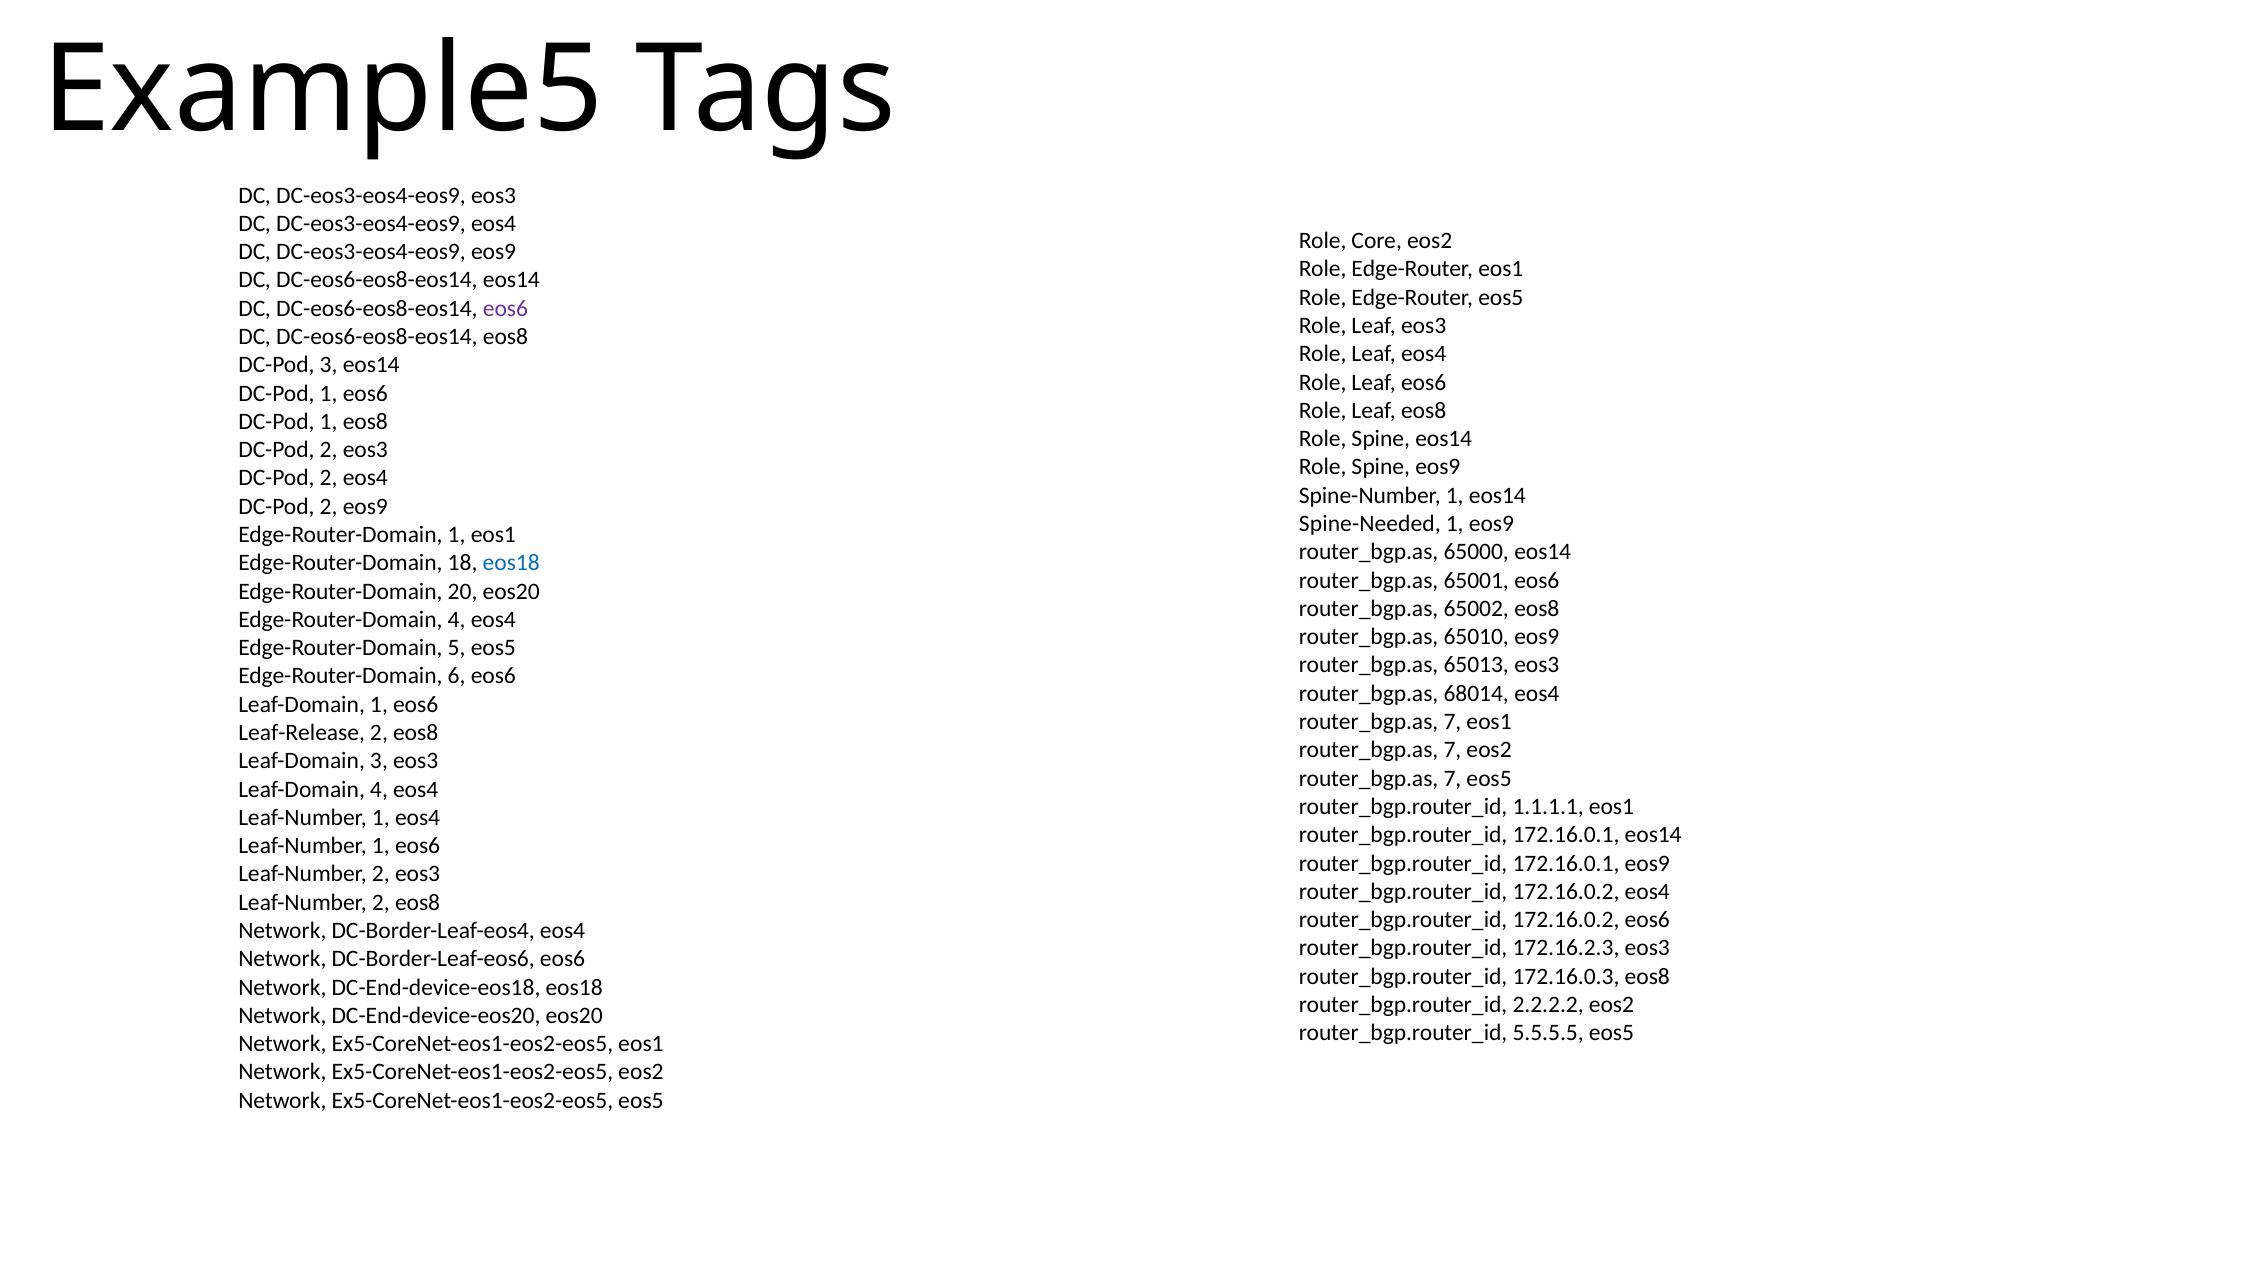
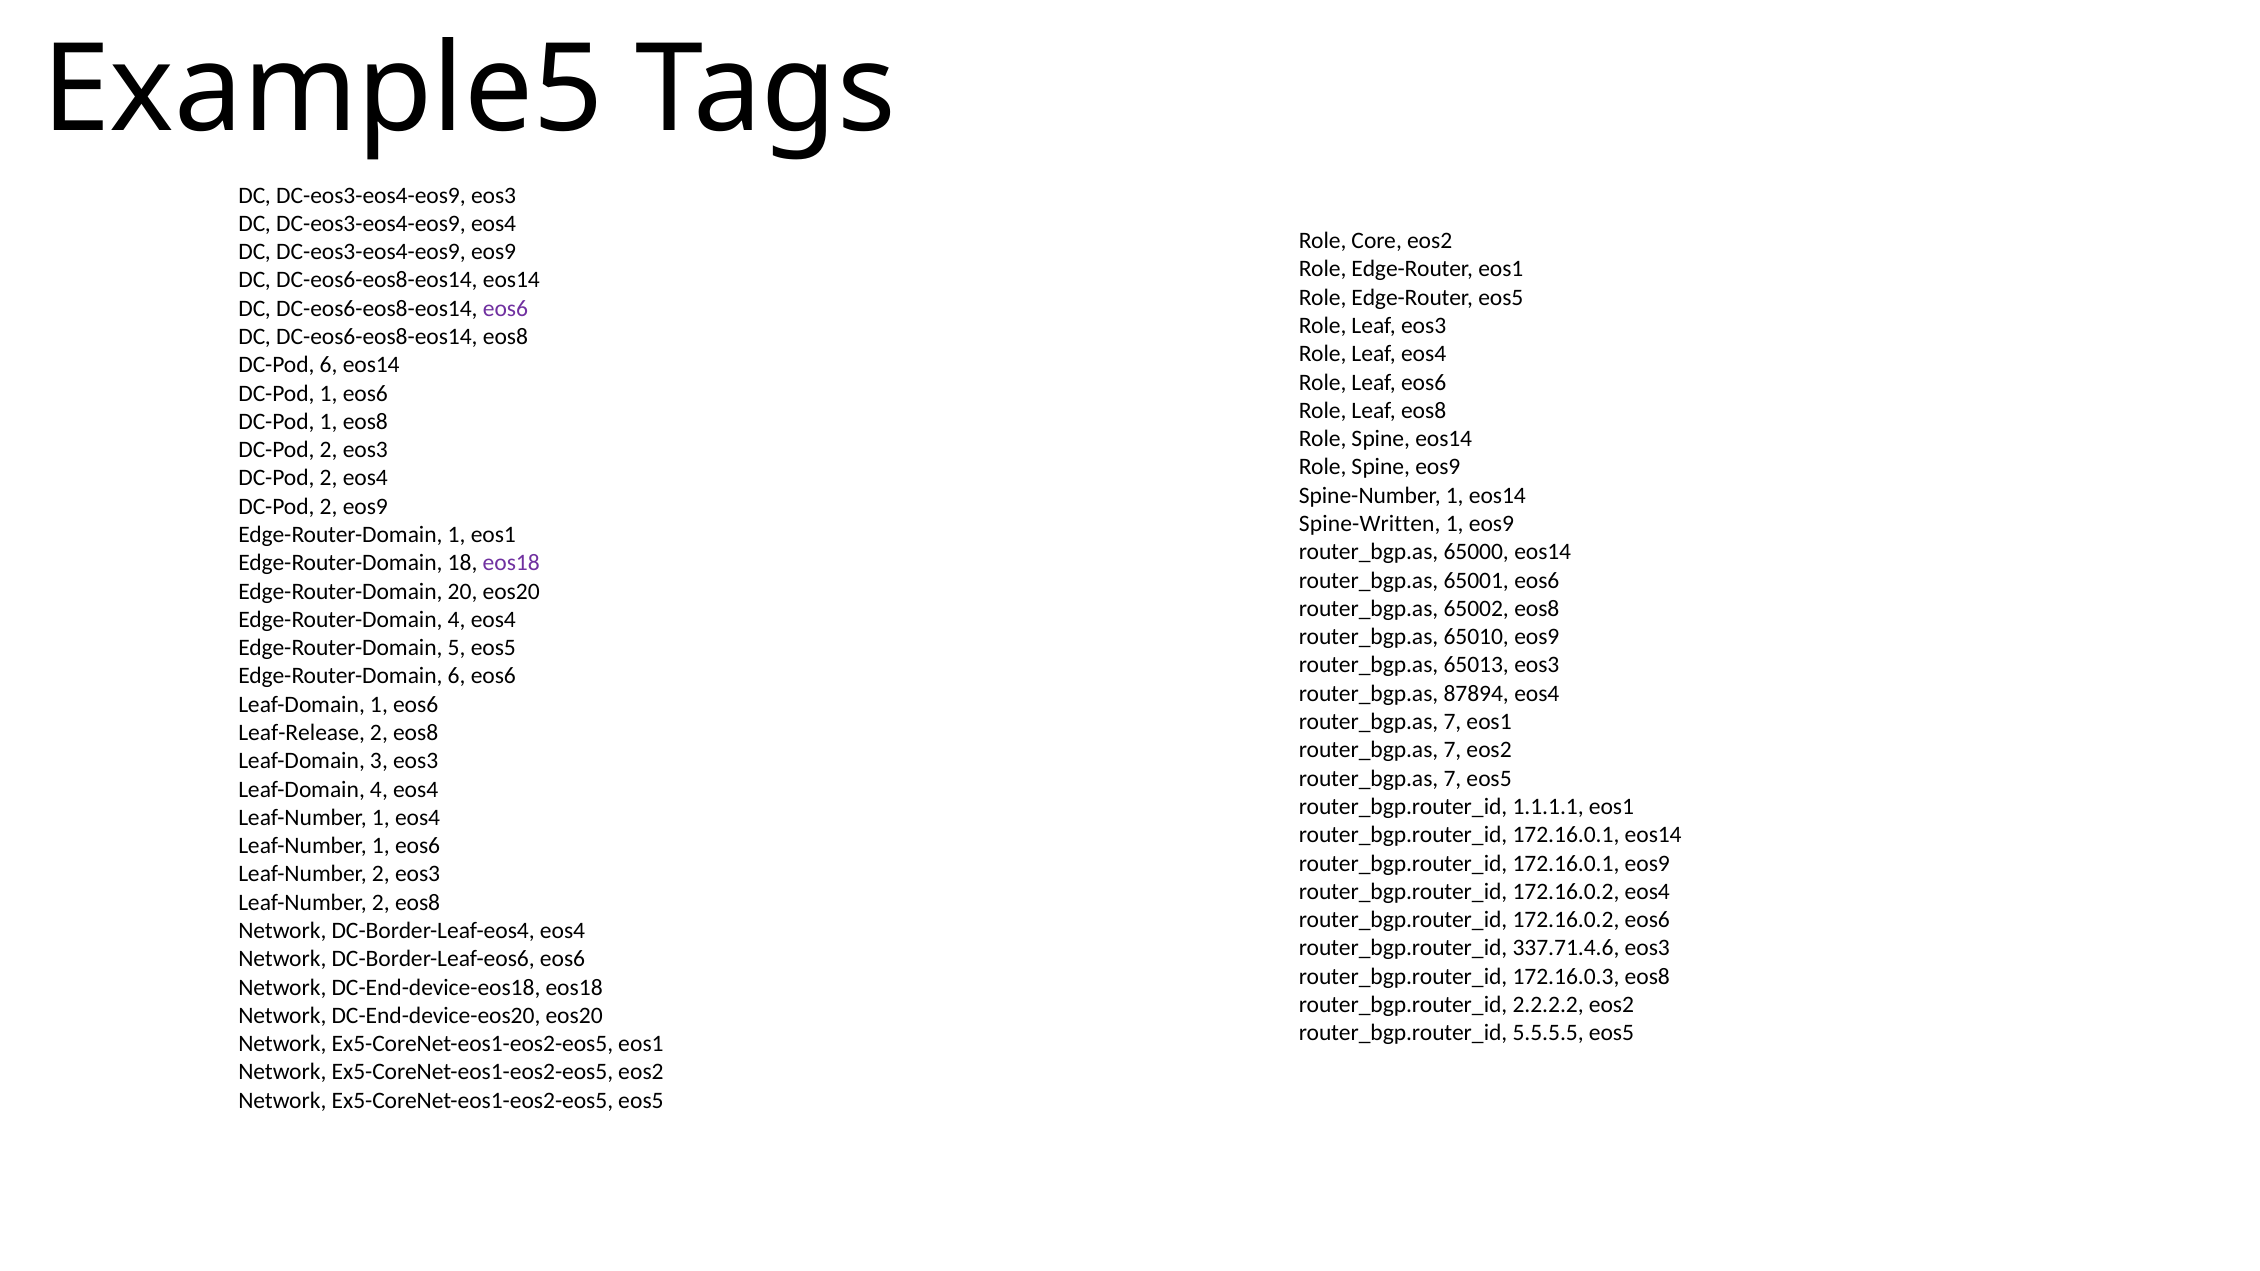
DC-Pod 3: 3 -> 6
Spine-Needed: Spine-Needed -> Spine-Written
eos18 at (511, 563) colour: blue -> purple
68014: 68014 -> 87894
172.16.2.3: 172.16.2.3 -> 337.71.4.6
